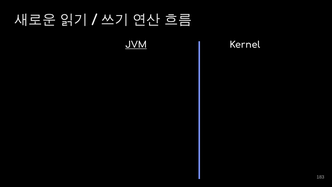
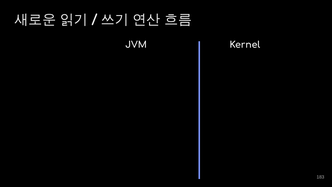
JVM underline: present -> none
